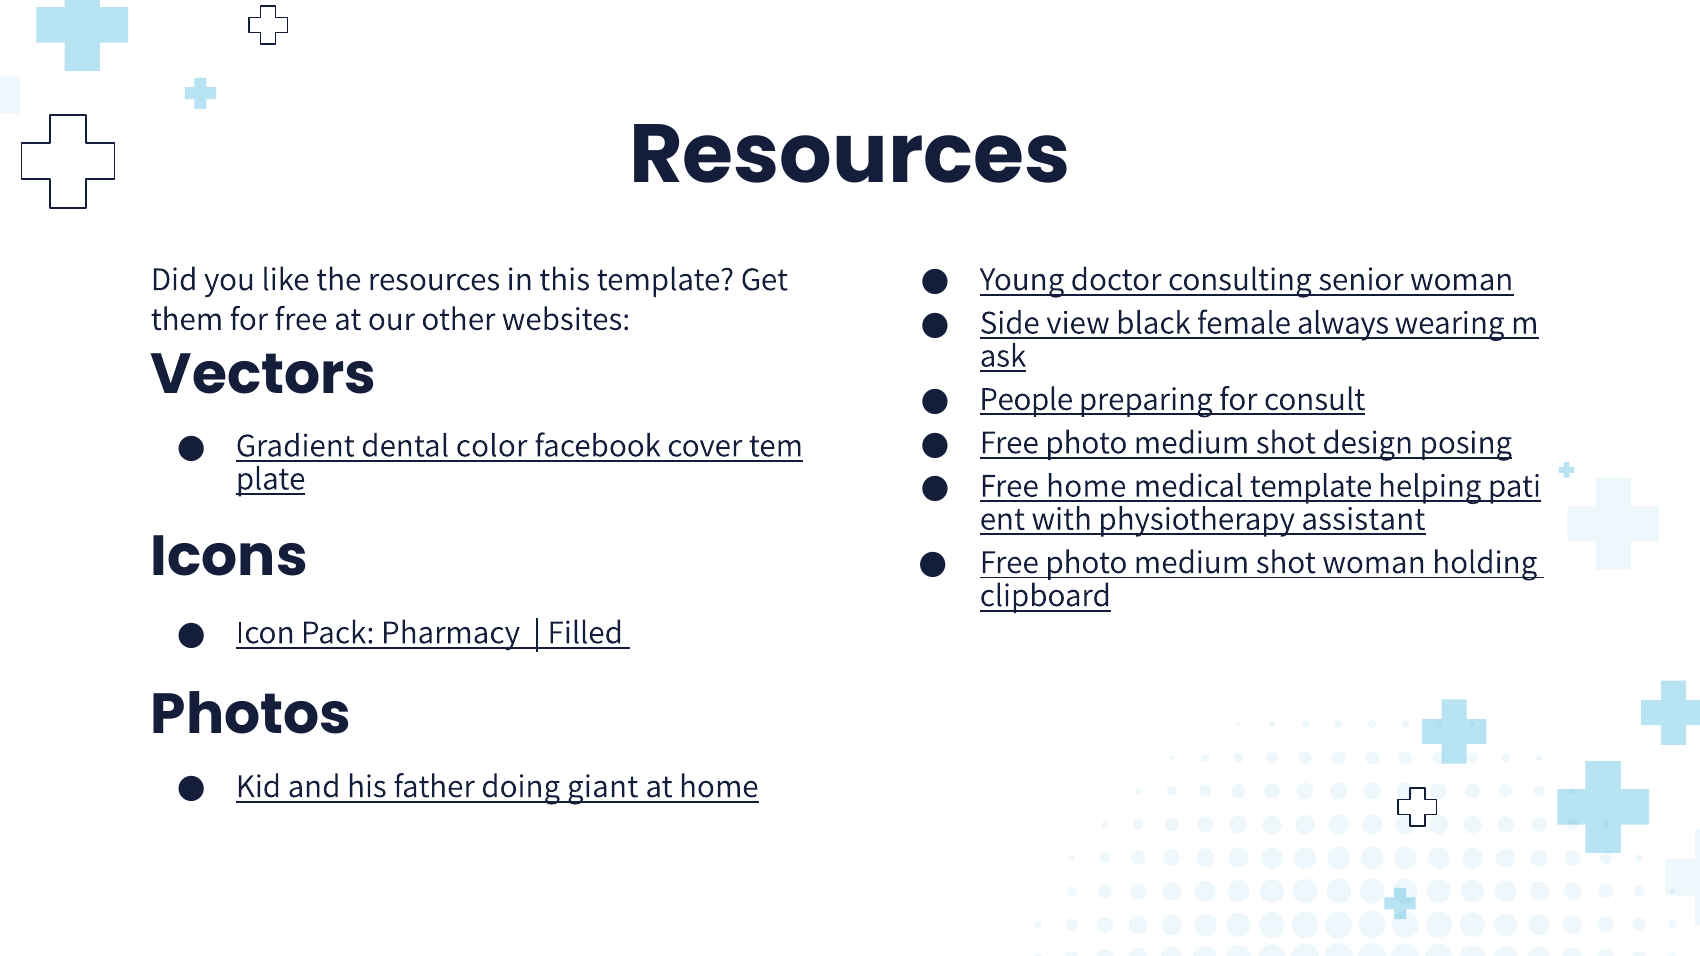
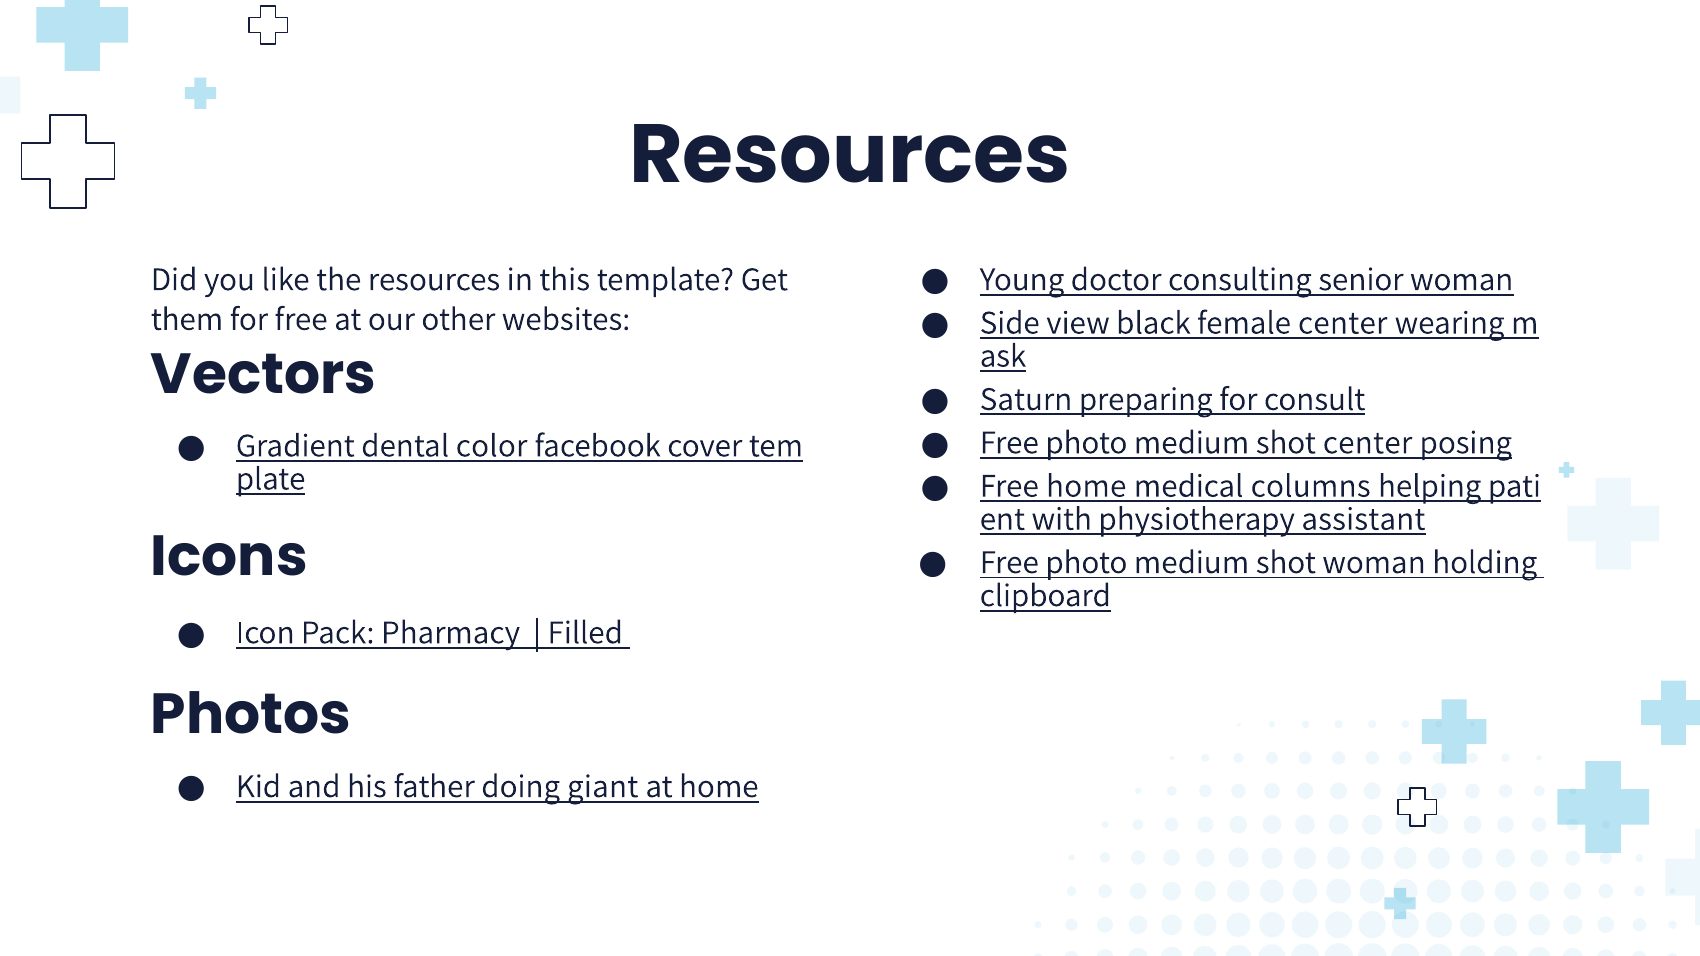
female always: always -> center
People: People -> Saturn
shot design: design -> center
medical template: template -> columns
